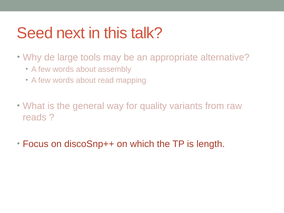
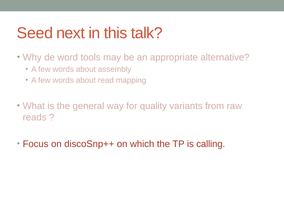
large: large -> word
length: length -> calling
